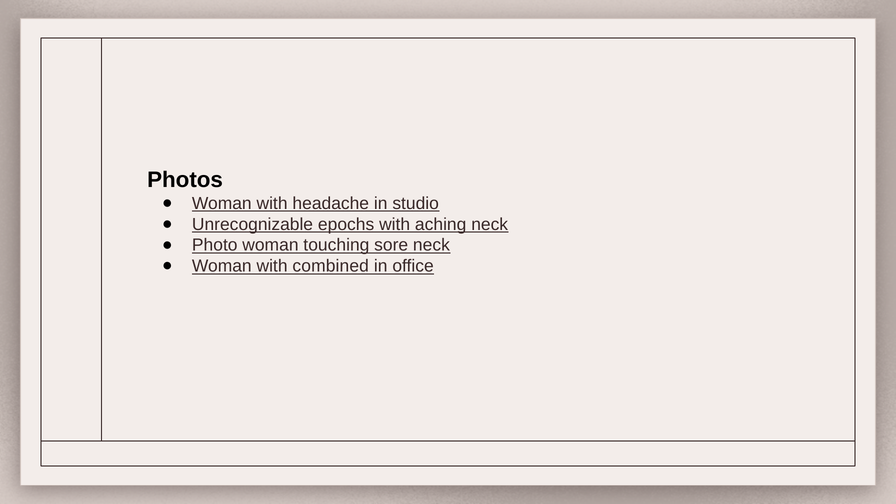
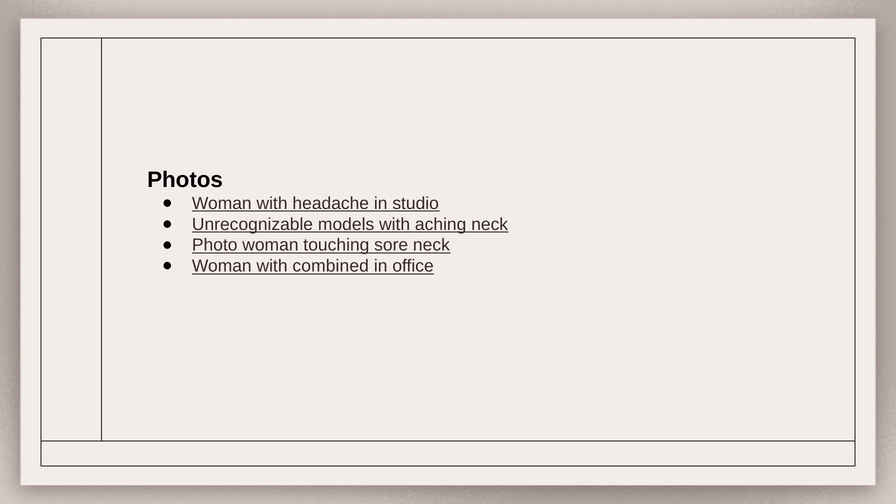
epochs: epochs -> models
